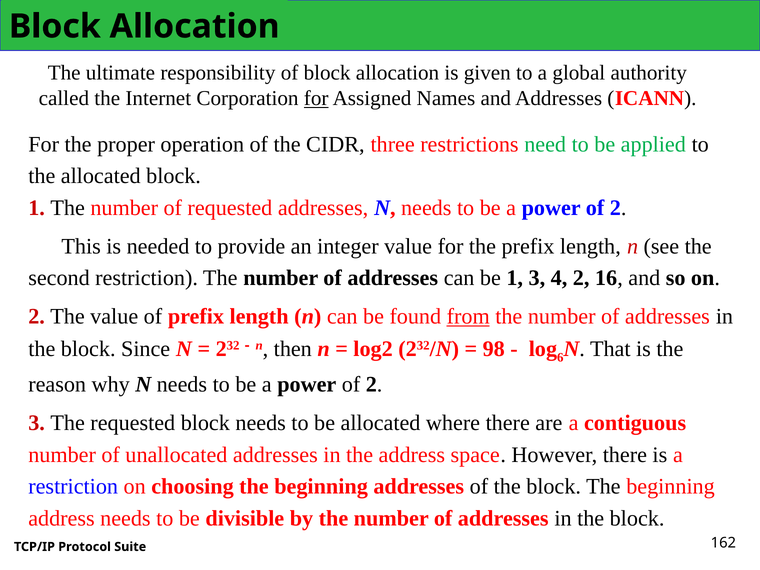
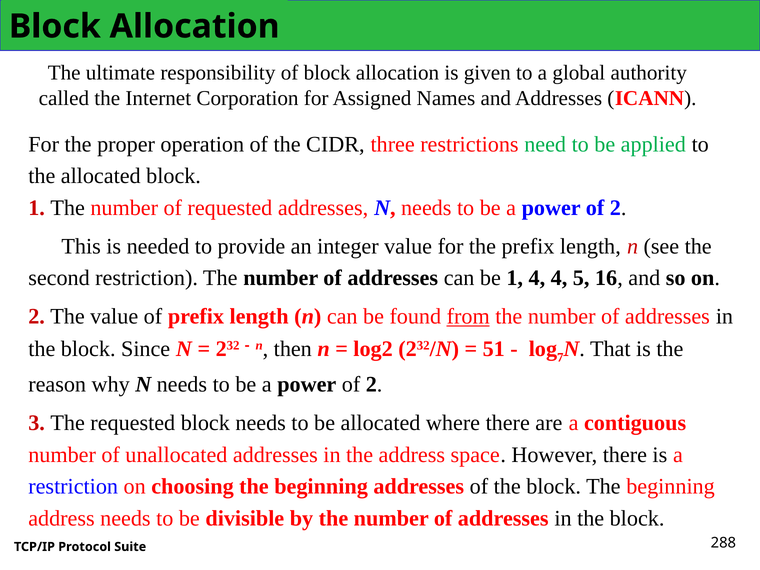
for at (316, 98) underline: present -> none
1 3: 3 -> 4
4 2: 2 -> 5
98: 98 -> 51
6: 6 -> 7
162: 162 -> 288
